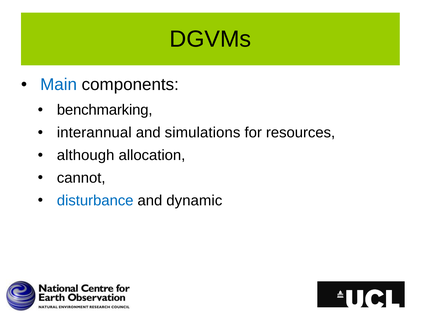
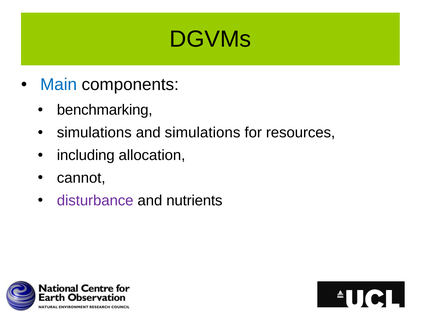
interannual at (94, 132): interannual -> simulations
although: although -> including
disturbance colour: blue -> purple
dynamic: dynamic -> nutrients
